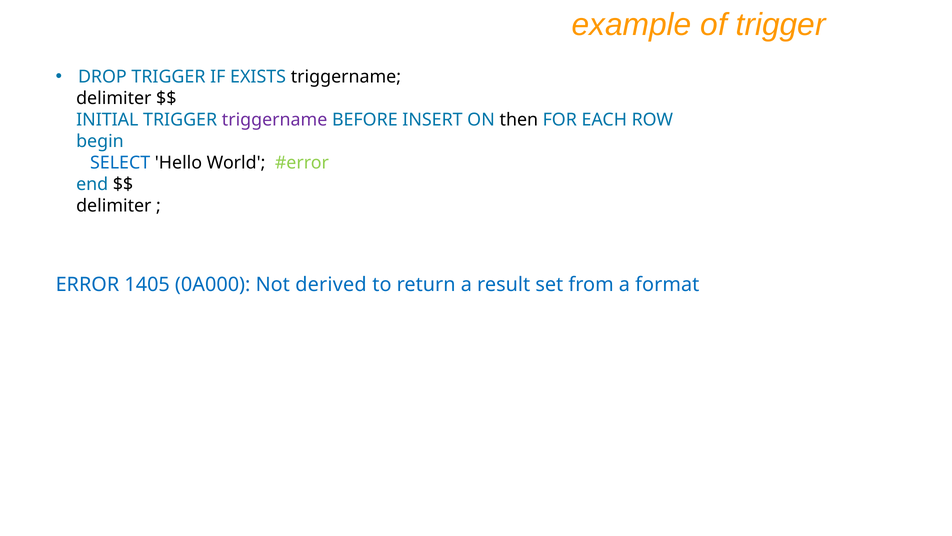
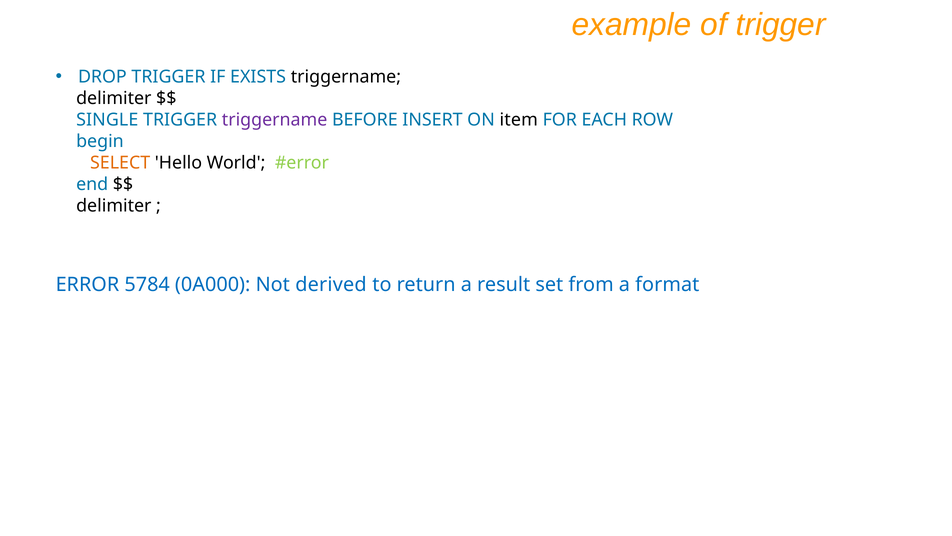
INITIAL: INITIAL -> SINGLE
then: then -> item
SELECT colour: blue -> orange
1405: 1405 -> 5784
